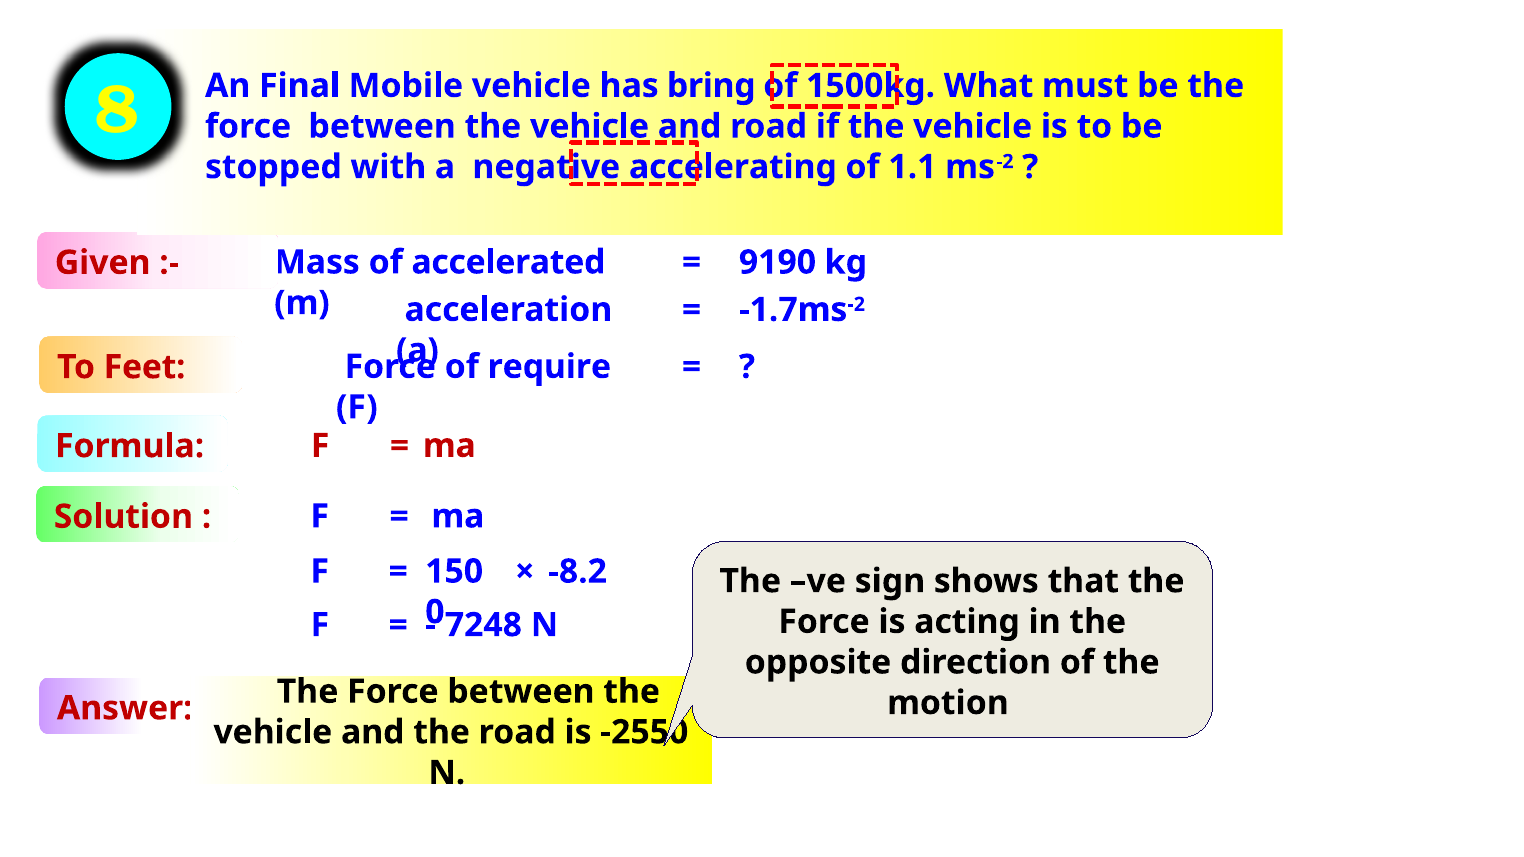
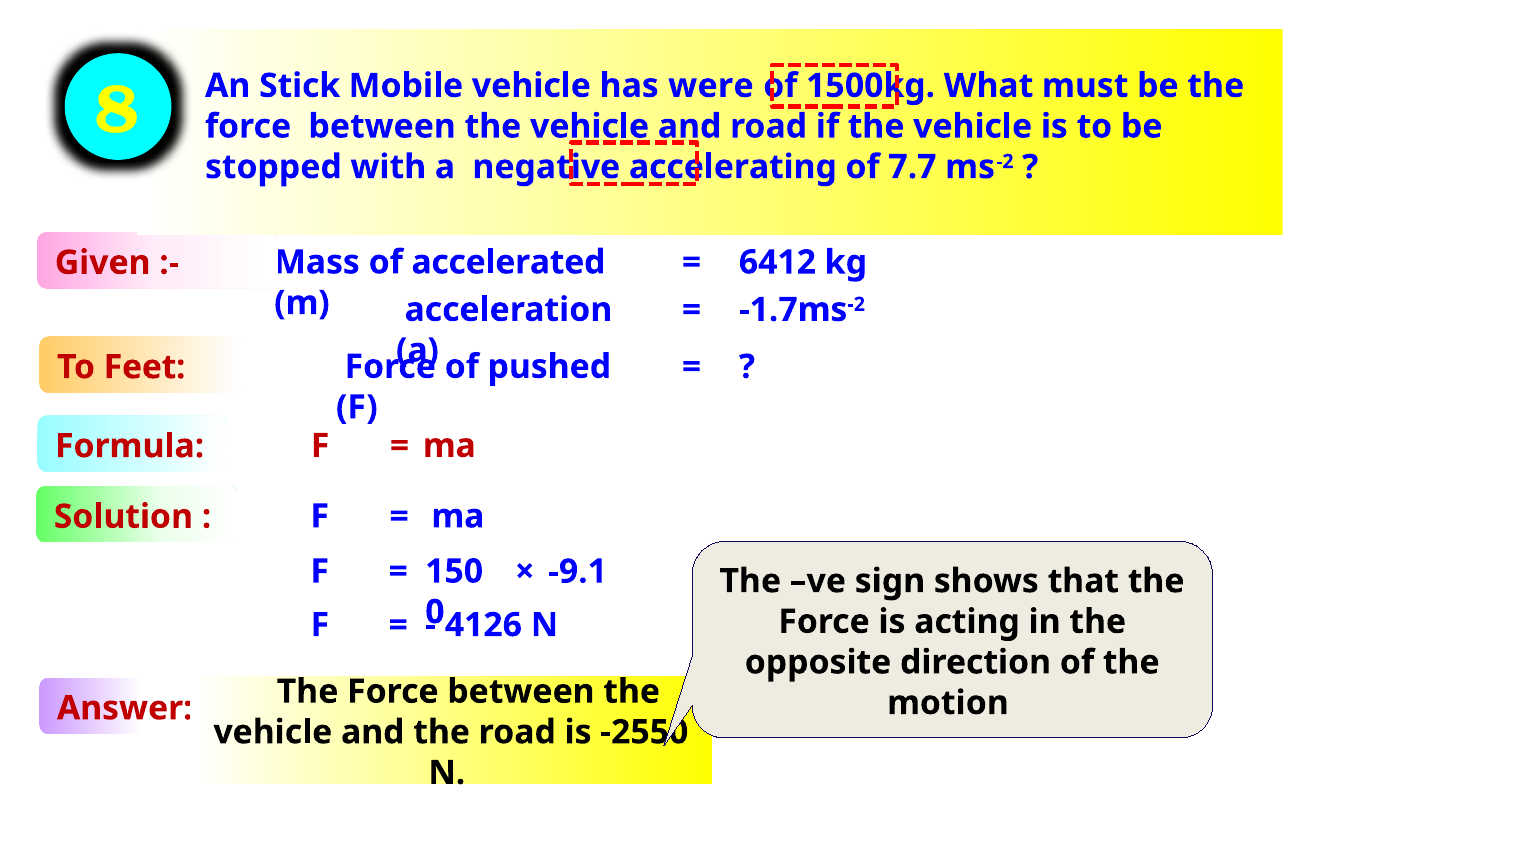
Final: Final -> Stick
bring: bring -> were
1.1: 1.1 -> 7.7
9190: 9190 -> 6412
require: require -> pushed
-8.2: -8.2 -> -9.1
7248: 7248 -> 4126
